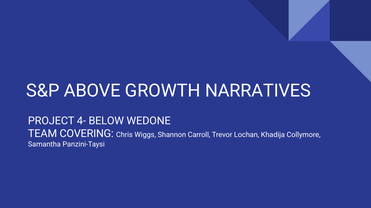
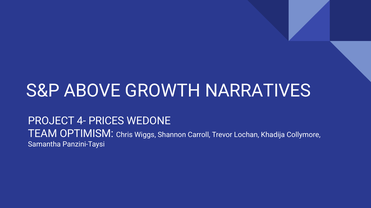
BELOW: BELOW -> PRICES
COVERING: COVERING -> OPTIMISM
